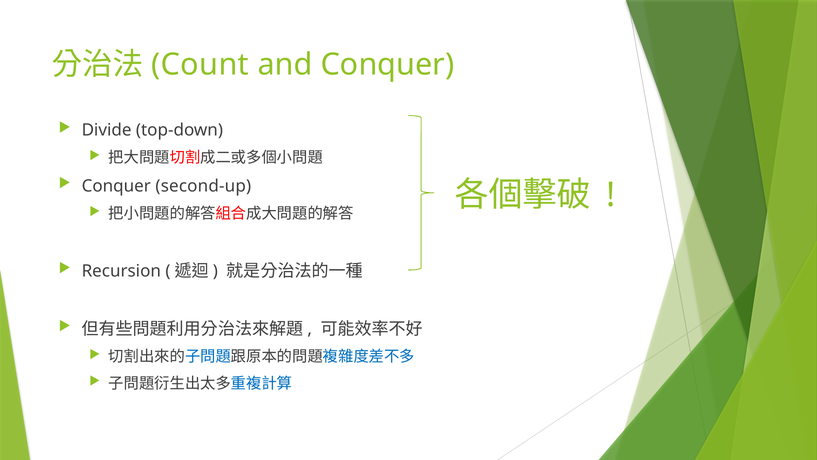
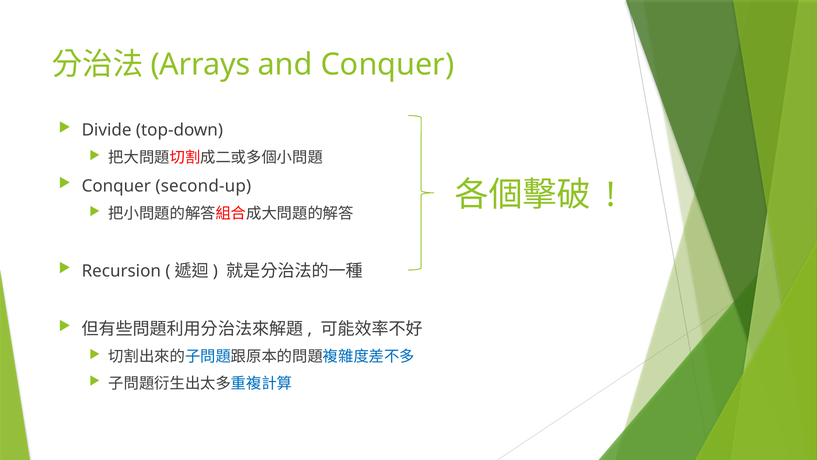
Count: Count -> Arrays
